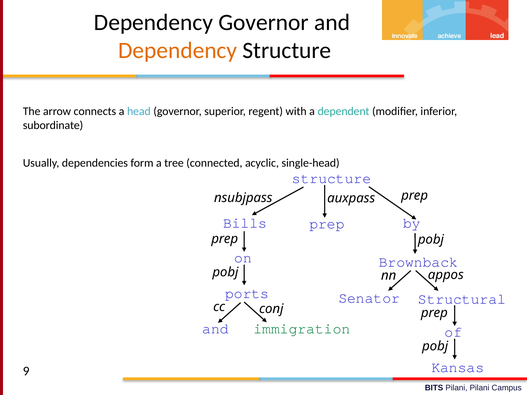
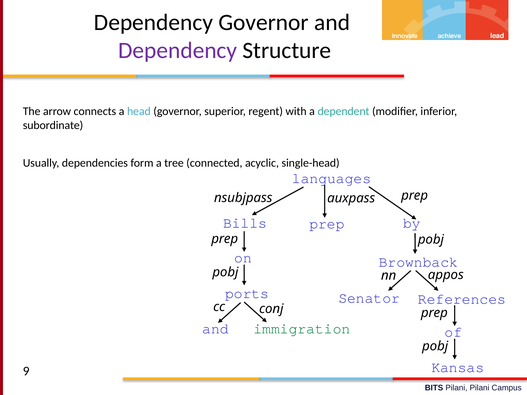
Dependency at (178, 50) colour: orange -> purple
structure at (332, 178): structure -> languages
Structural: Structural -> References
